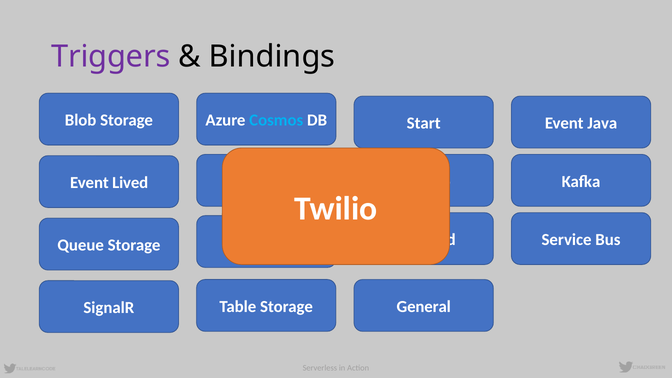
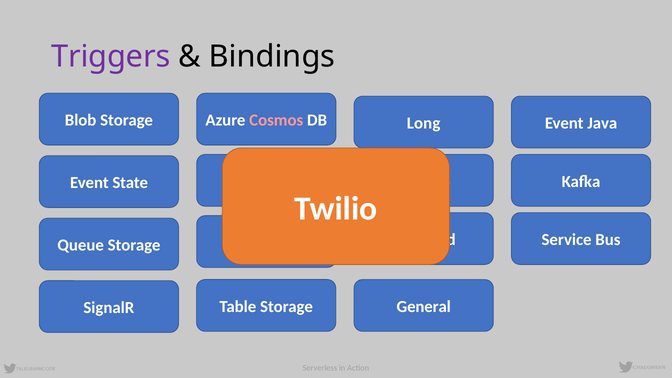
Cosmos colour: light blue -> pink
Start: Start -> Long
Lived: Lived -> State
